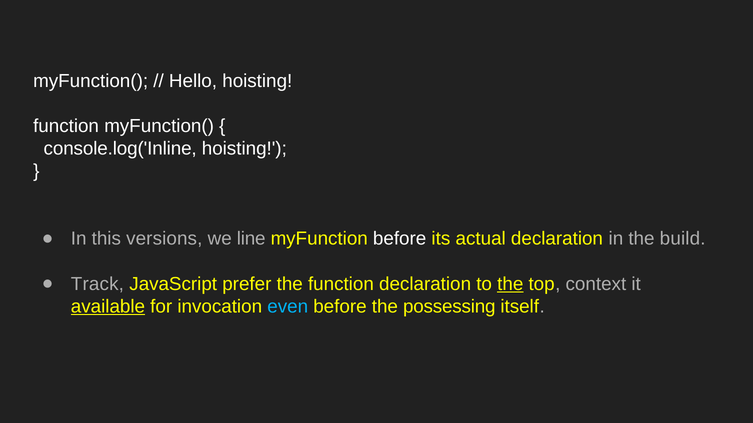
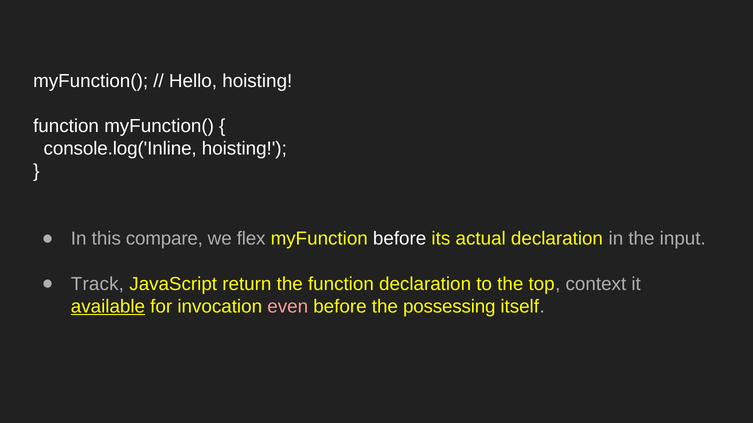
versions: versions -> compare
line: line -> flex
build: build -> input
prefer: prefer -> return
the at (510, 284) underline: present -> none
even colour: light blue -> pink
